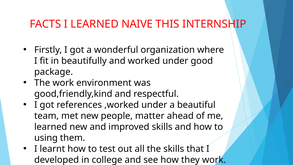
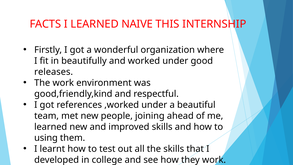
package: package -> releases
matter: matter -> joining
